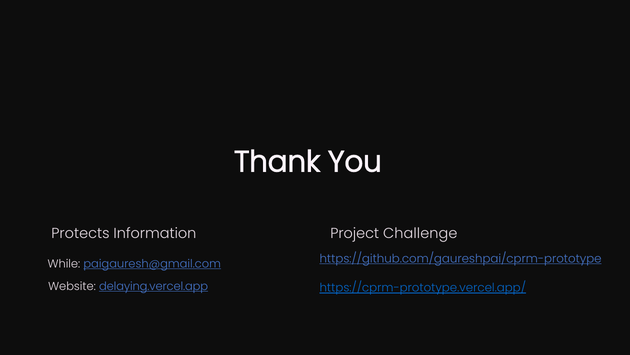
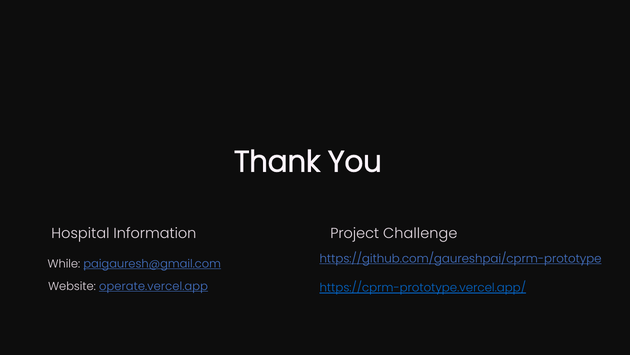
Protects: Protects -> Hospital
delaying.vercel.app: delaying.vercel.app -> operate.vercel.app
